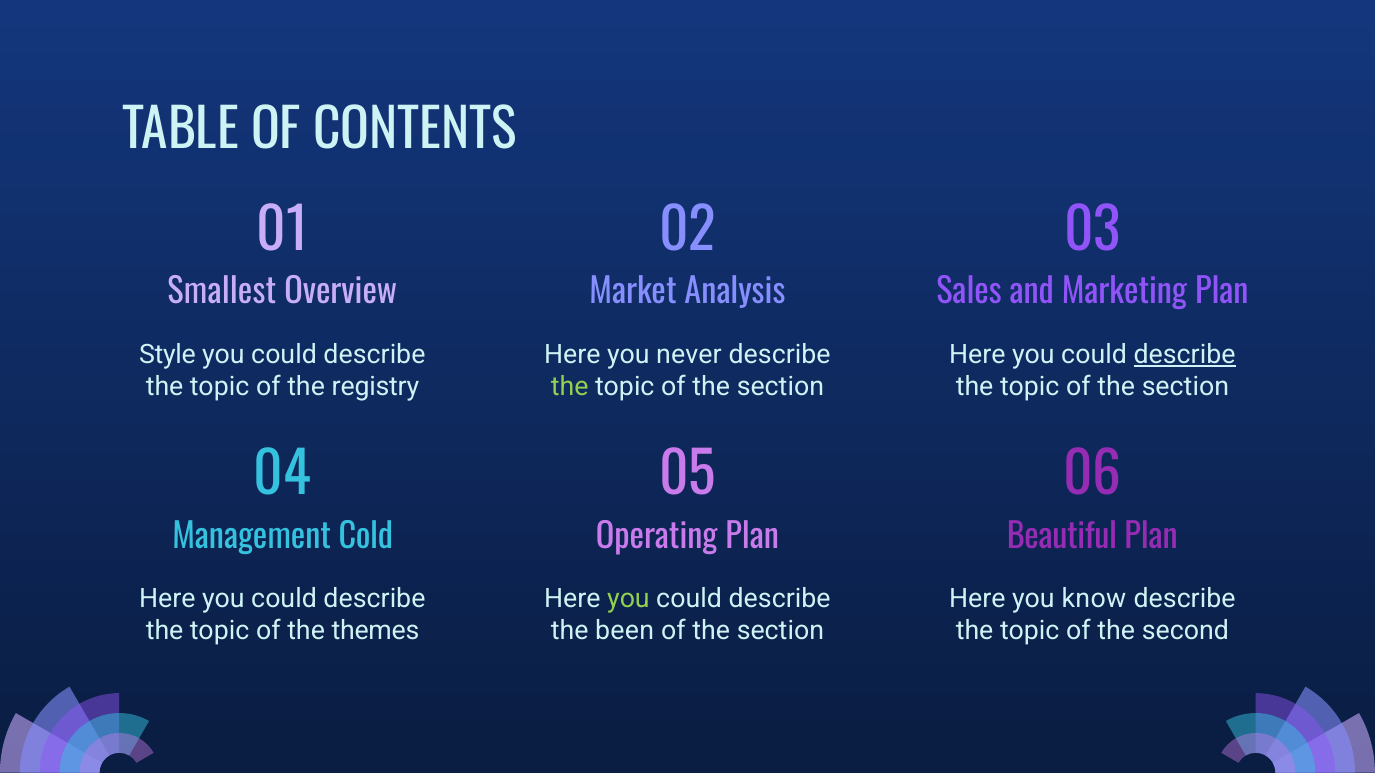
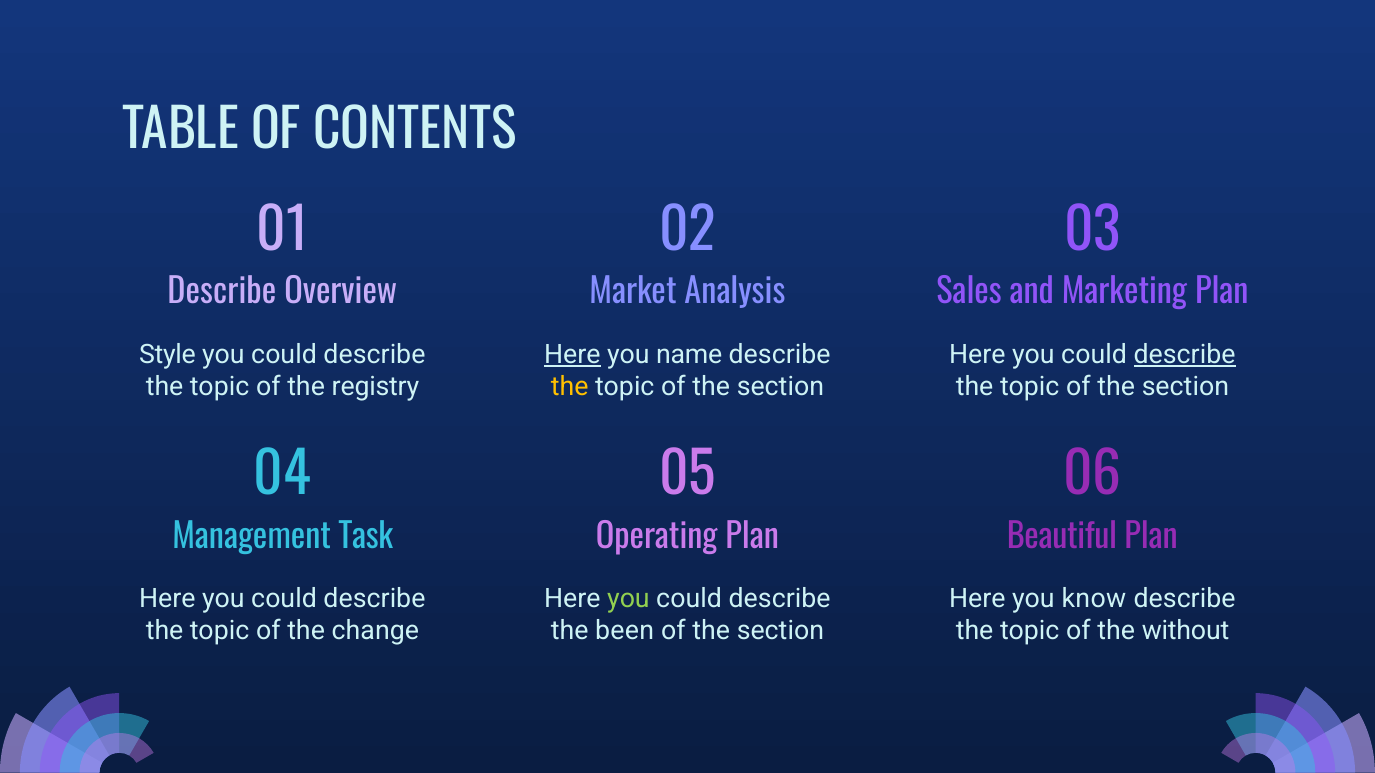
Smallest at (222, 293): Smallest -> Describe
Here at (572, 354) underline: none -> present
never: never -> name
the at (570, 387) colour: light green -> yellow
Cold: Cold -> Task
themes: themes -> change
second: second -> without
